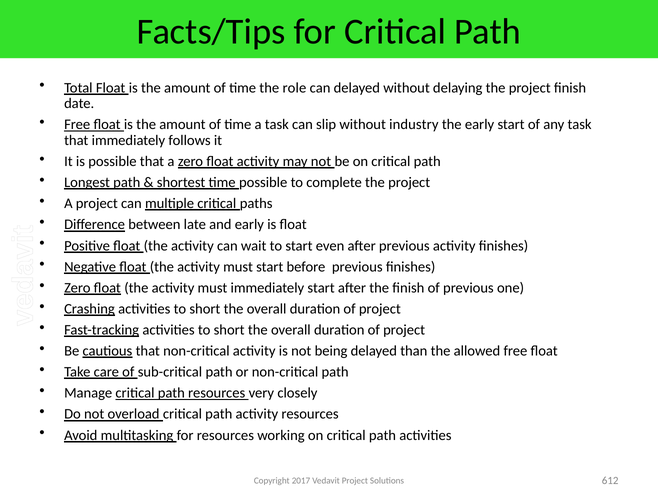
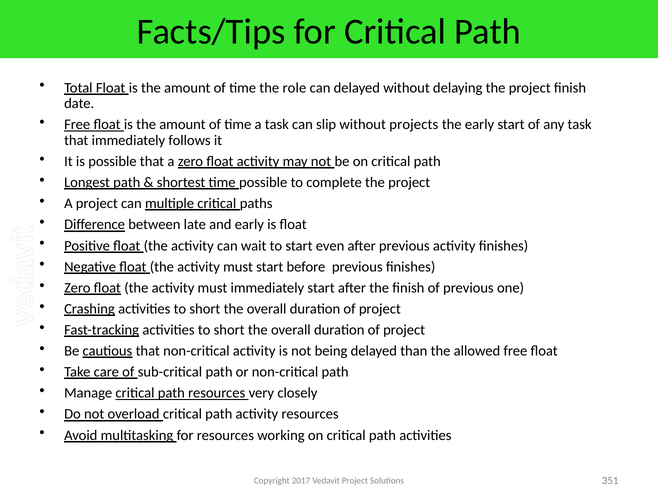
industry: industry -> projects
612: 612 -> 351
